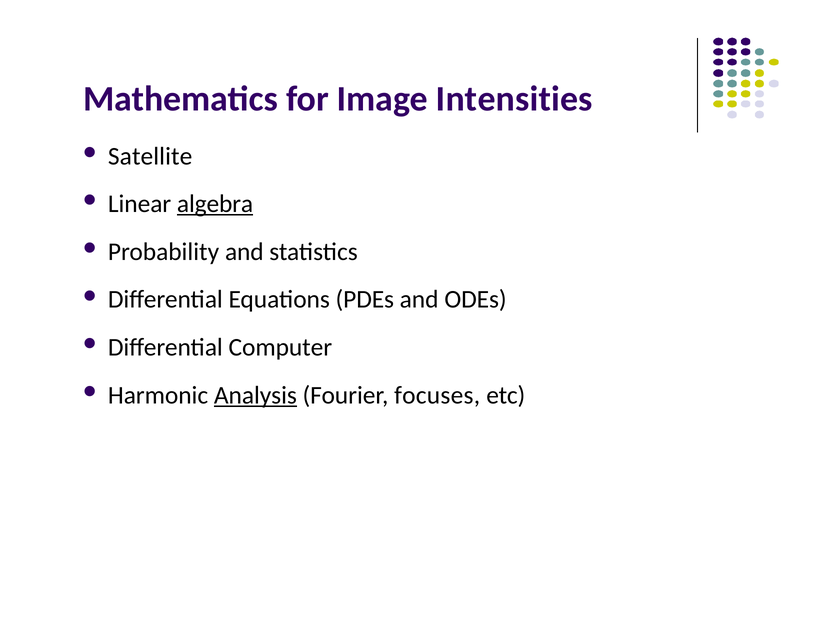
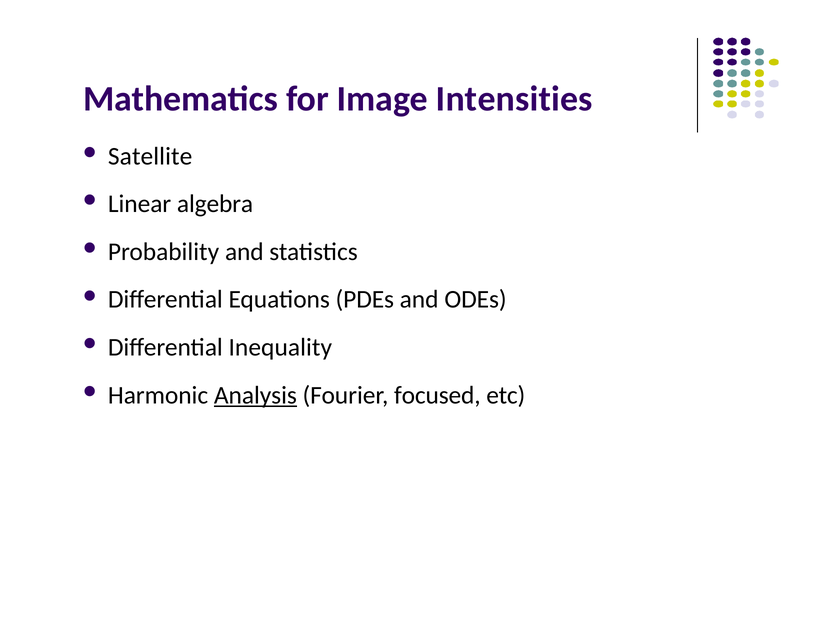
algebra underline: present -> none
Computer: Computer -> Inequality
focuses: focuses -> focused
